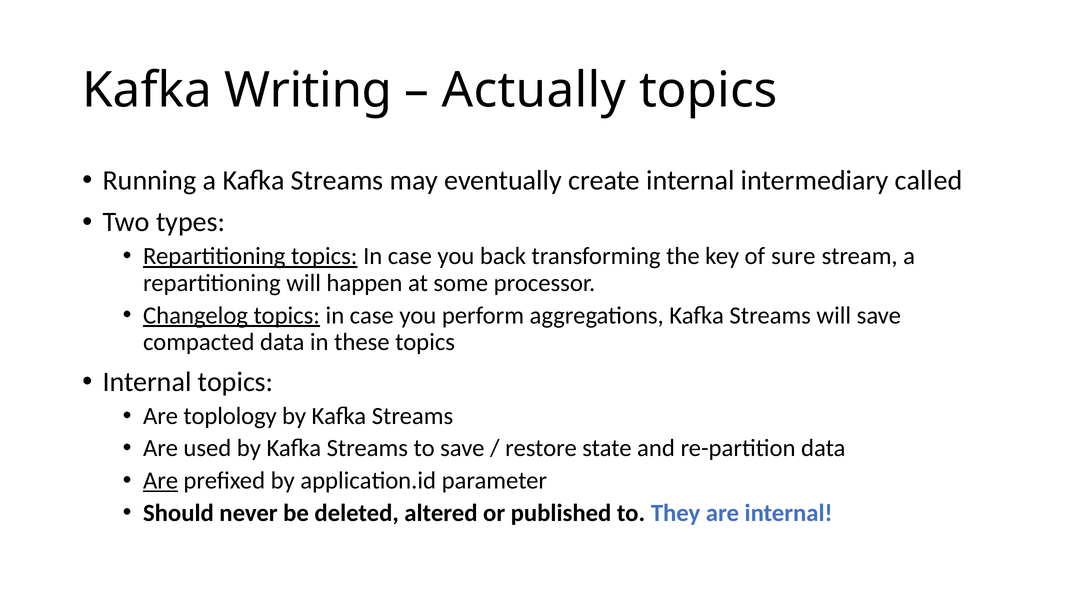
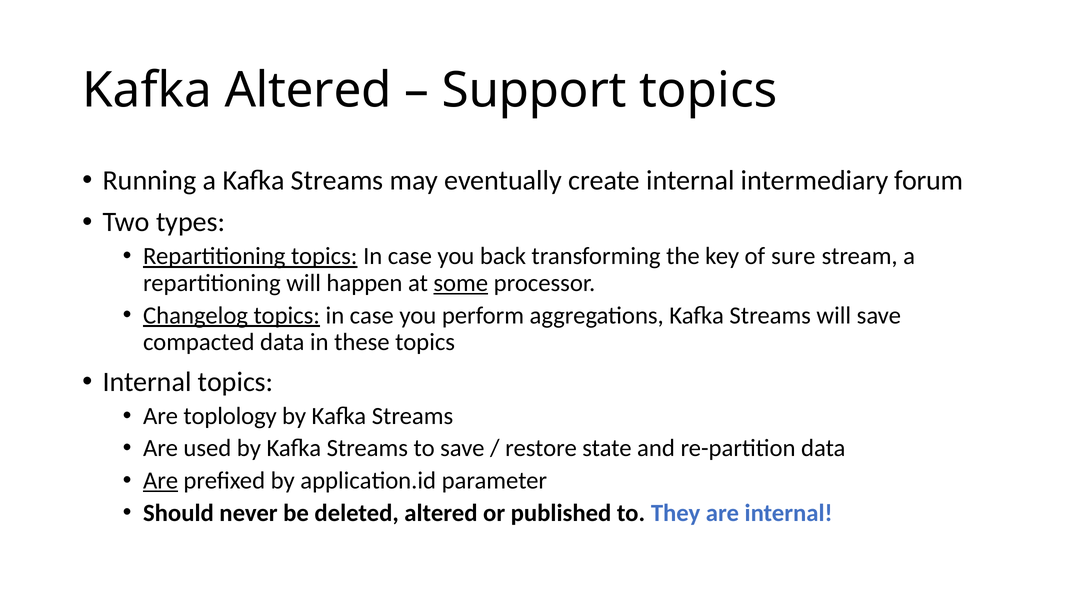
Kafka Writing: Writing -> Altered
Actually: Actually -> Support
called: called -> forum
some underline: none -> present
